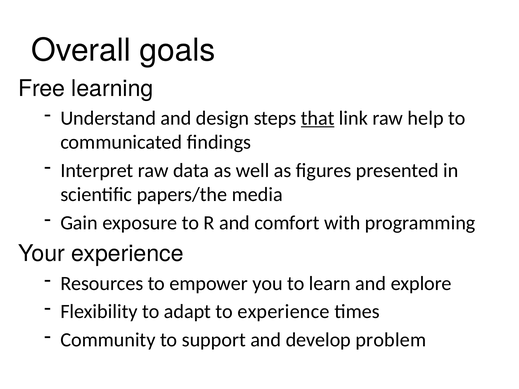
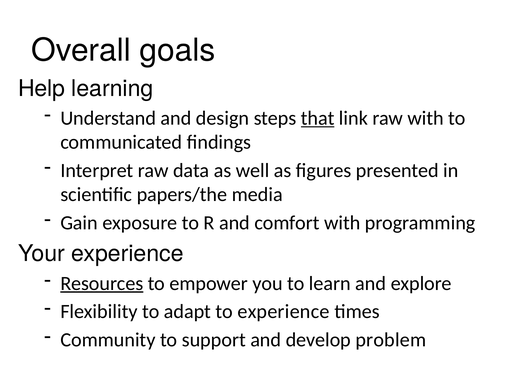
Free: Free -> Help
raw help: help -> with
Resources underline: none -> present
